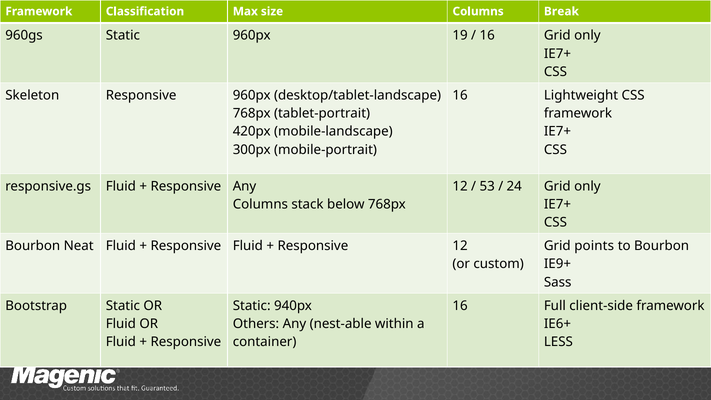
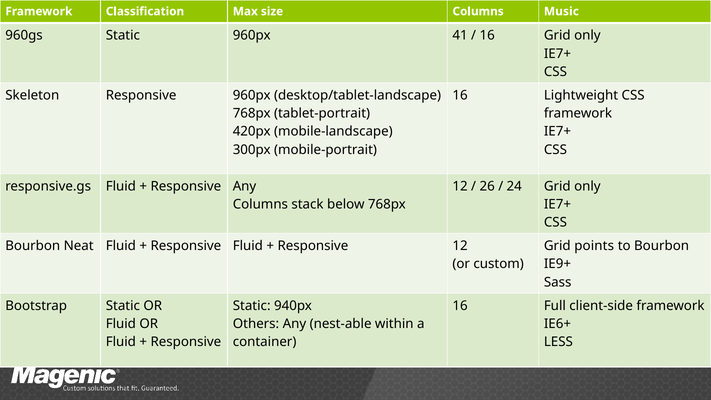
Break: Break -> Music
19: 19 -> 41
53: 53 -> 26
